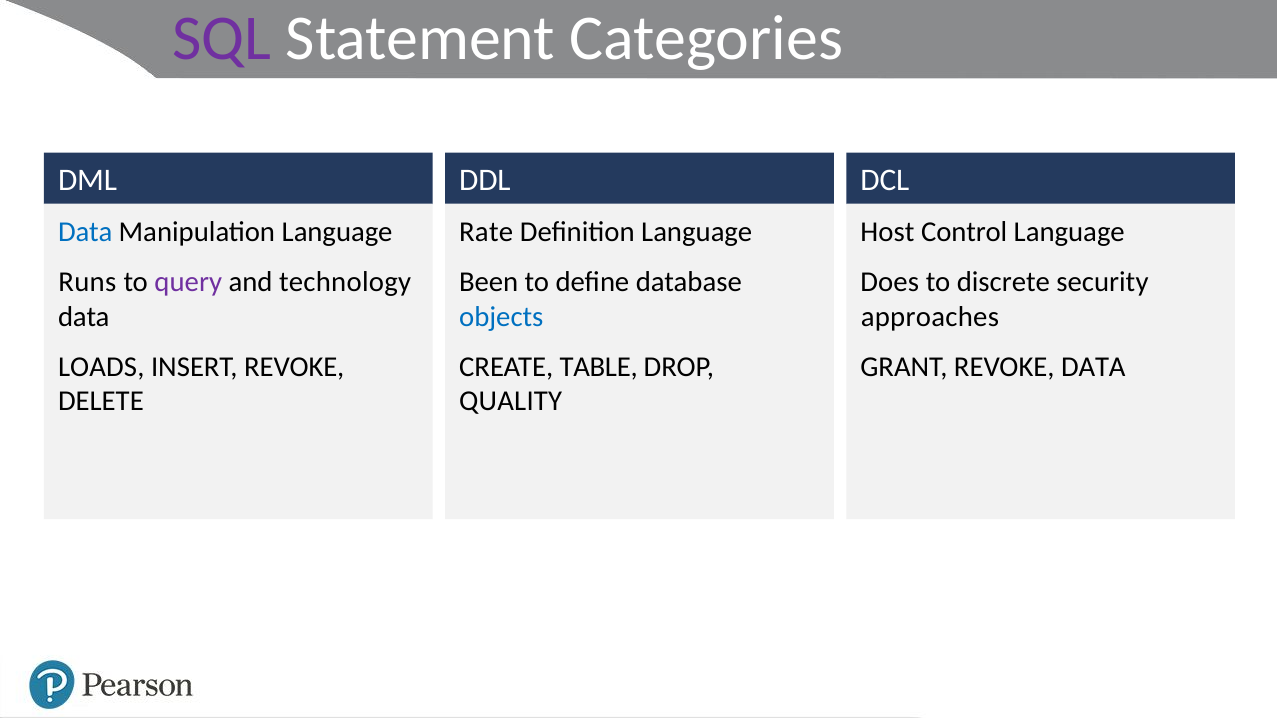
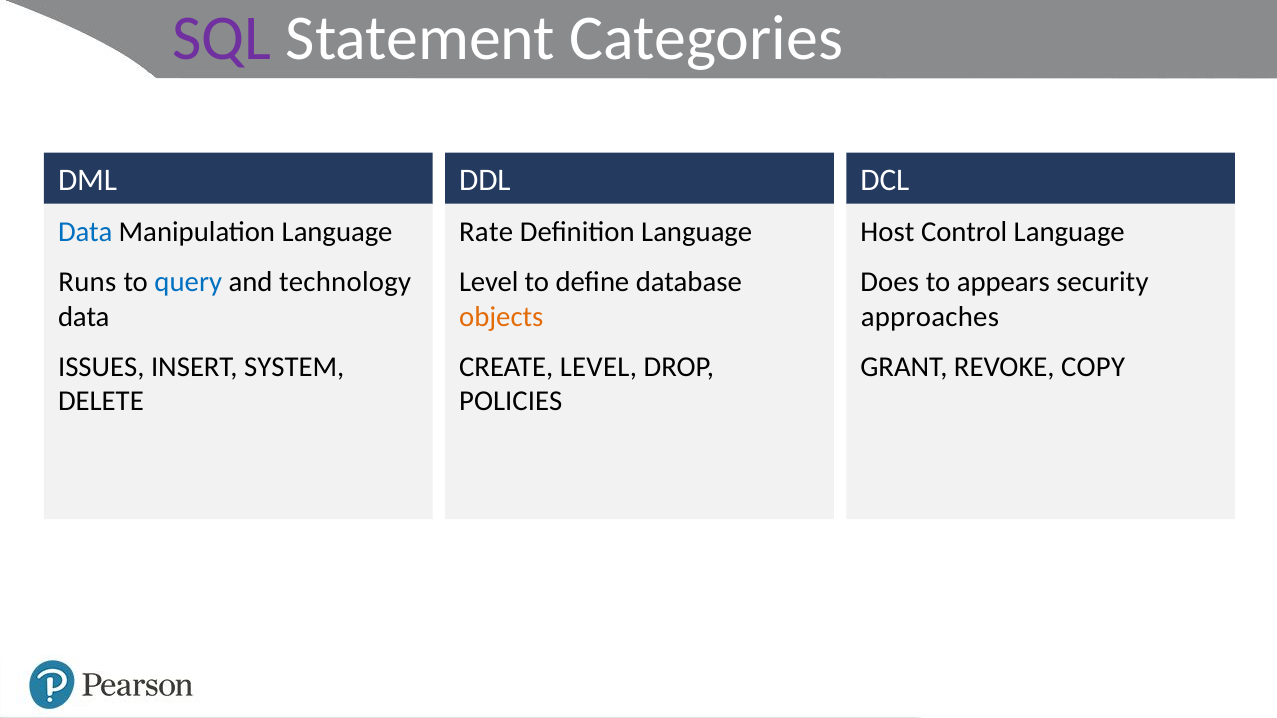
query colour: purple -> blue
Been at (489, 283): Been -> Level
discrete: discrete -> appears
objects colour: blue -> orange
LOADS: LOADS -> ISSUES
INSERT REVOKE: REVOKE -> SYSTEM
CREATE TABLE: TABLE -> LEVEL
REVOKE DATA: DATA -> COPY
QUALITY: QUALITY -> POLICIES
